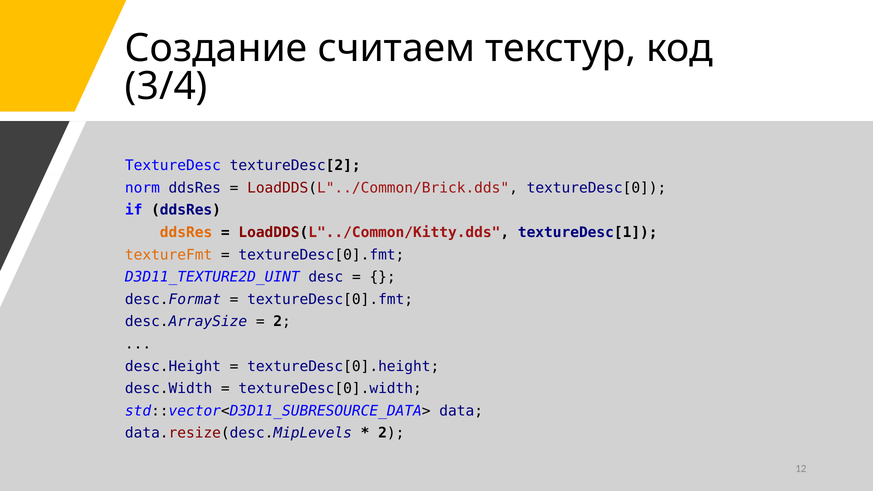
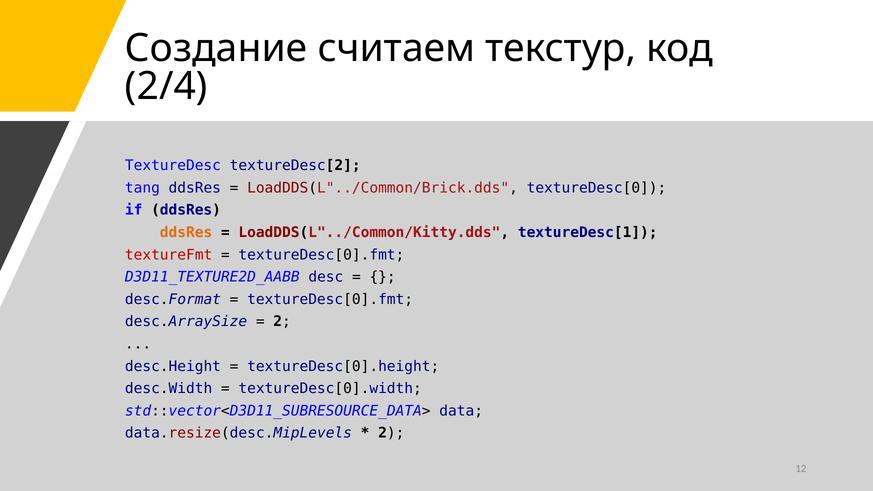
3/4: 3/4 -> 2/4
norm: norm -> tang
textureFmt colour: orange -> red
D3D11_TEXTURE2D_UINT: D3D11_TEXTURE2D_UINT -> D3D11_TEXTURE2D_AABB
